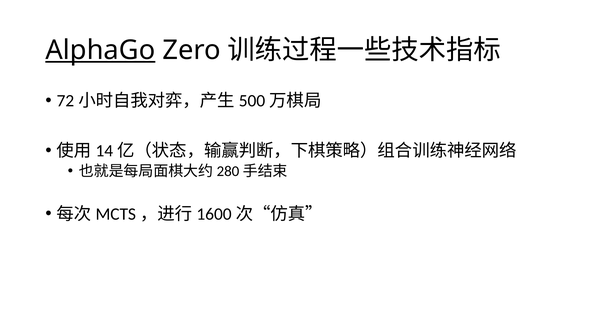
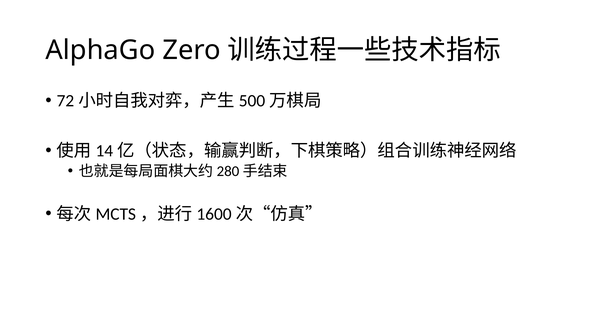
AlphaGo underline: present -> none
